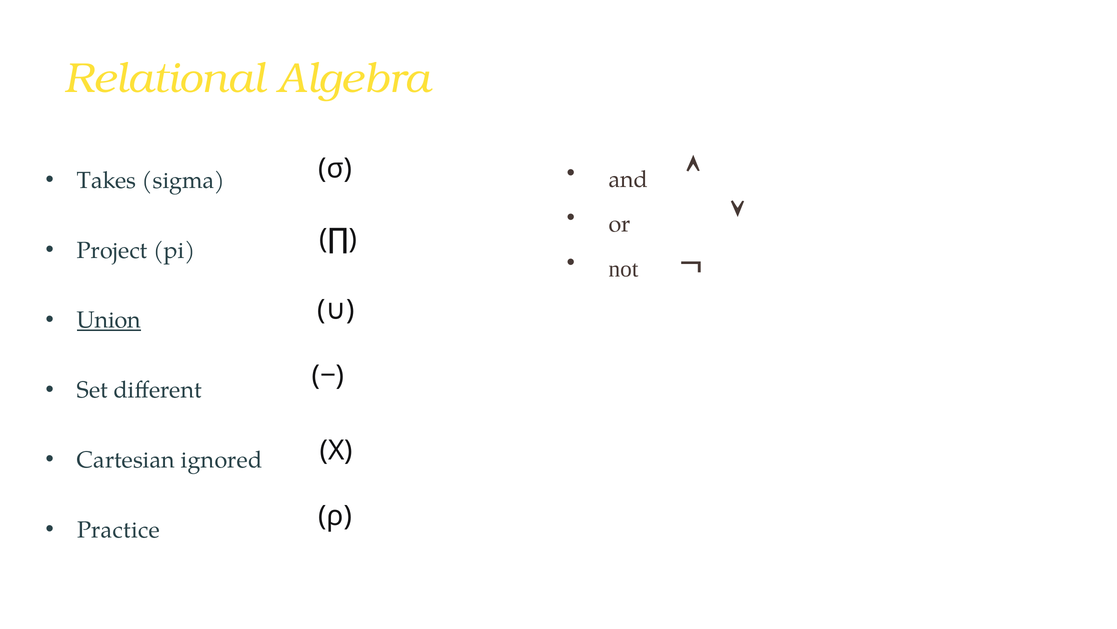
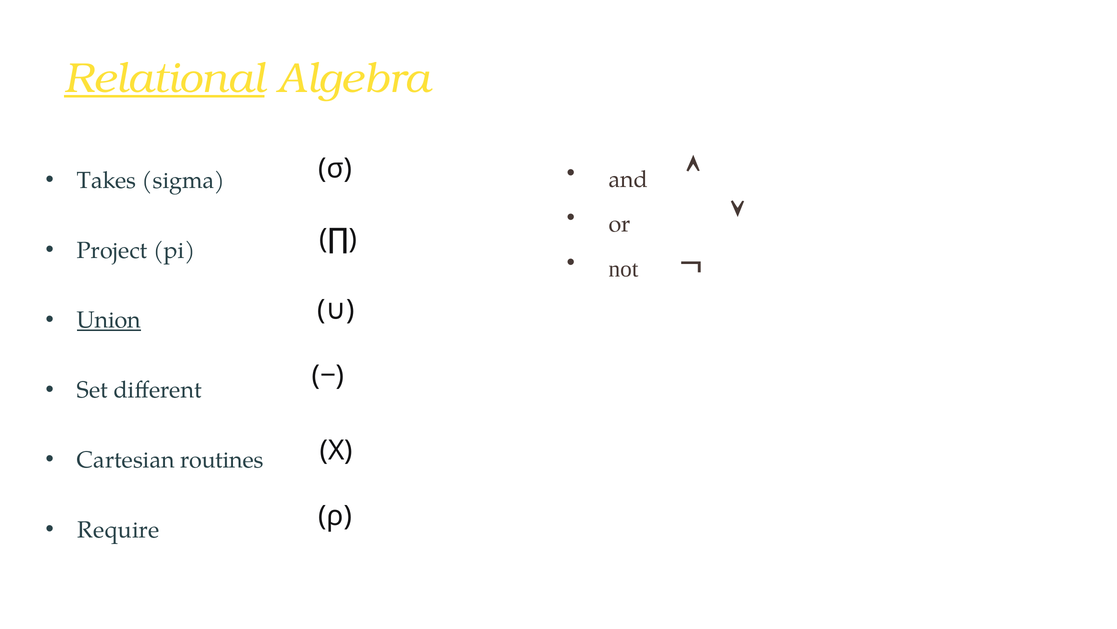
Relational underline: none -> present
ignored: ignored -> routines
Practice: Practice -> Require
